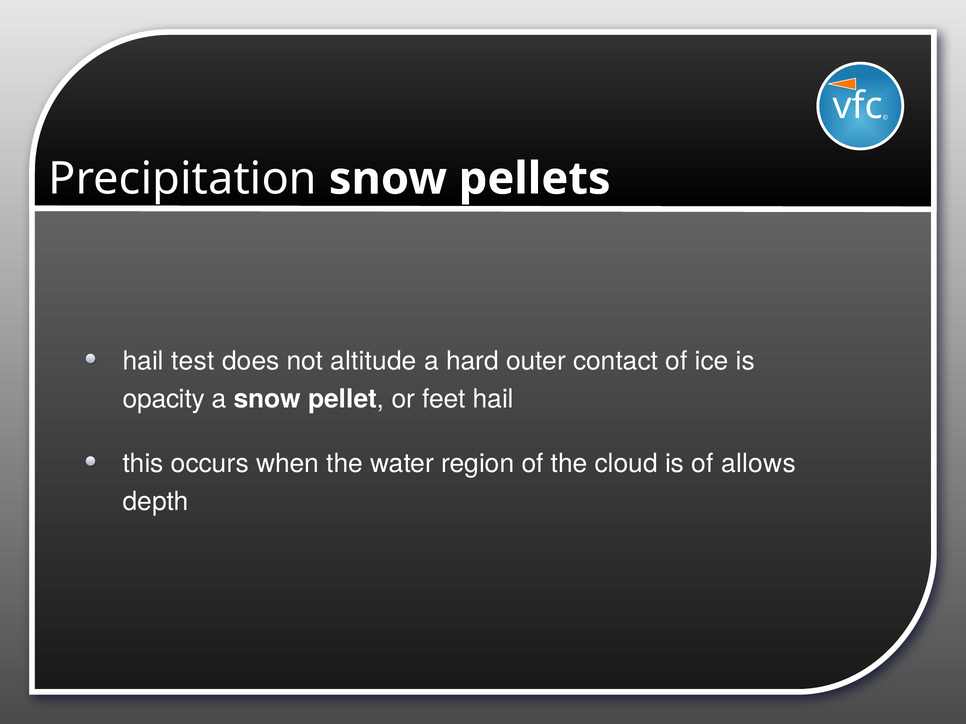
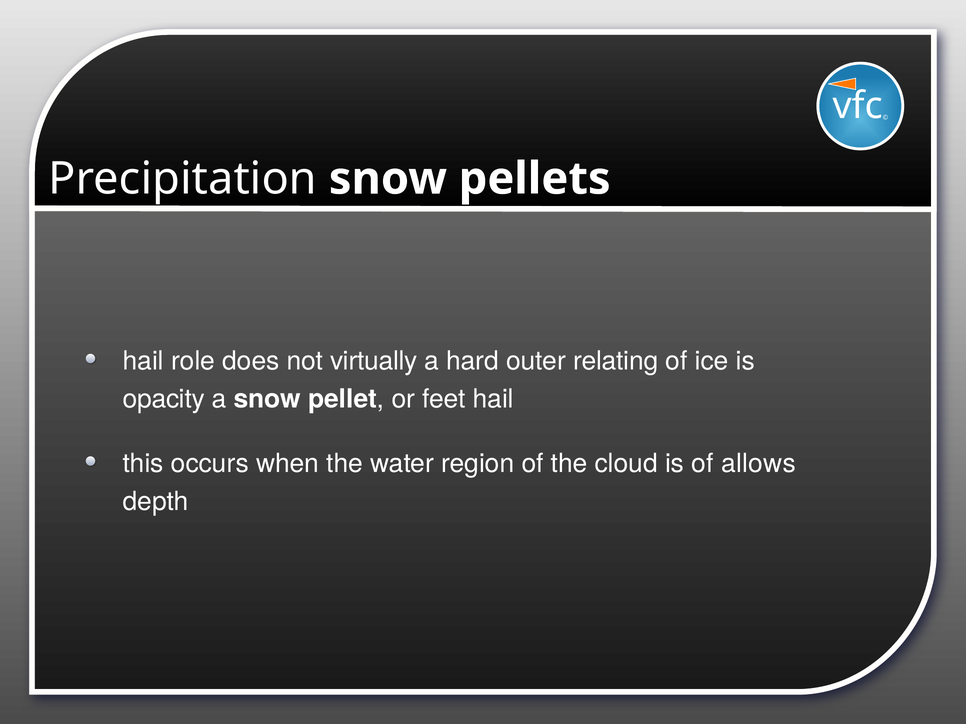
test: test -> role
altitude: altitude -> virtually
contact: contact -> relating
